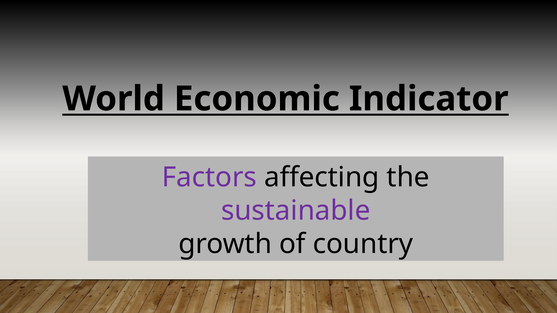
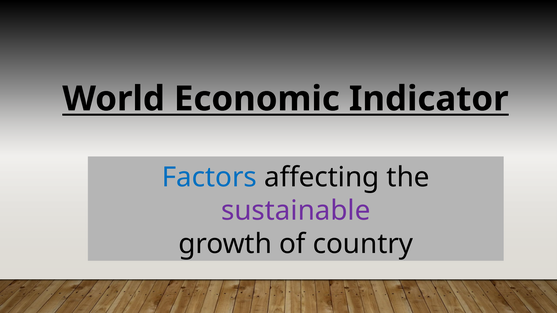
Factors colour: purple -> blue
